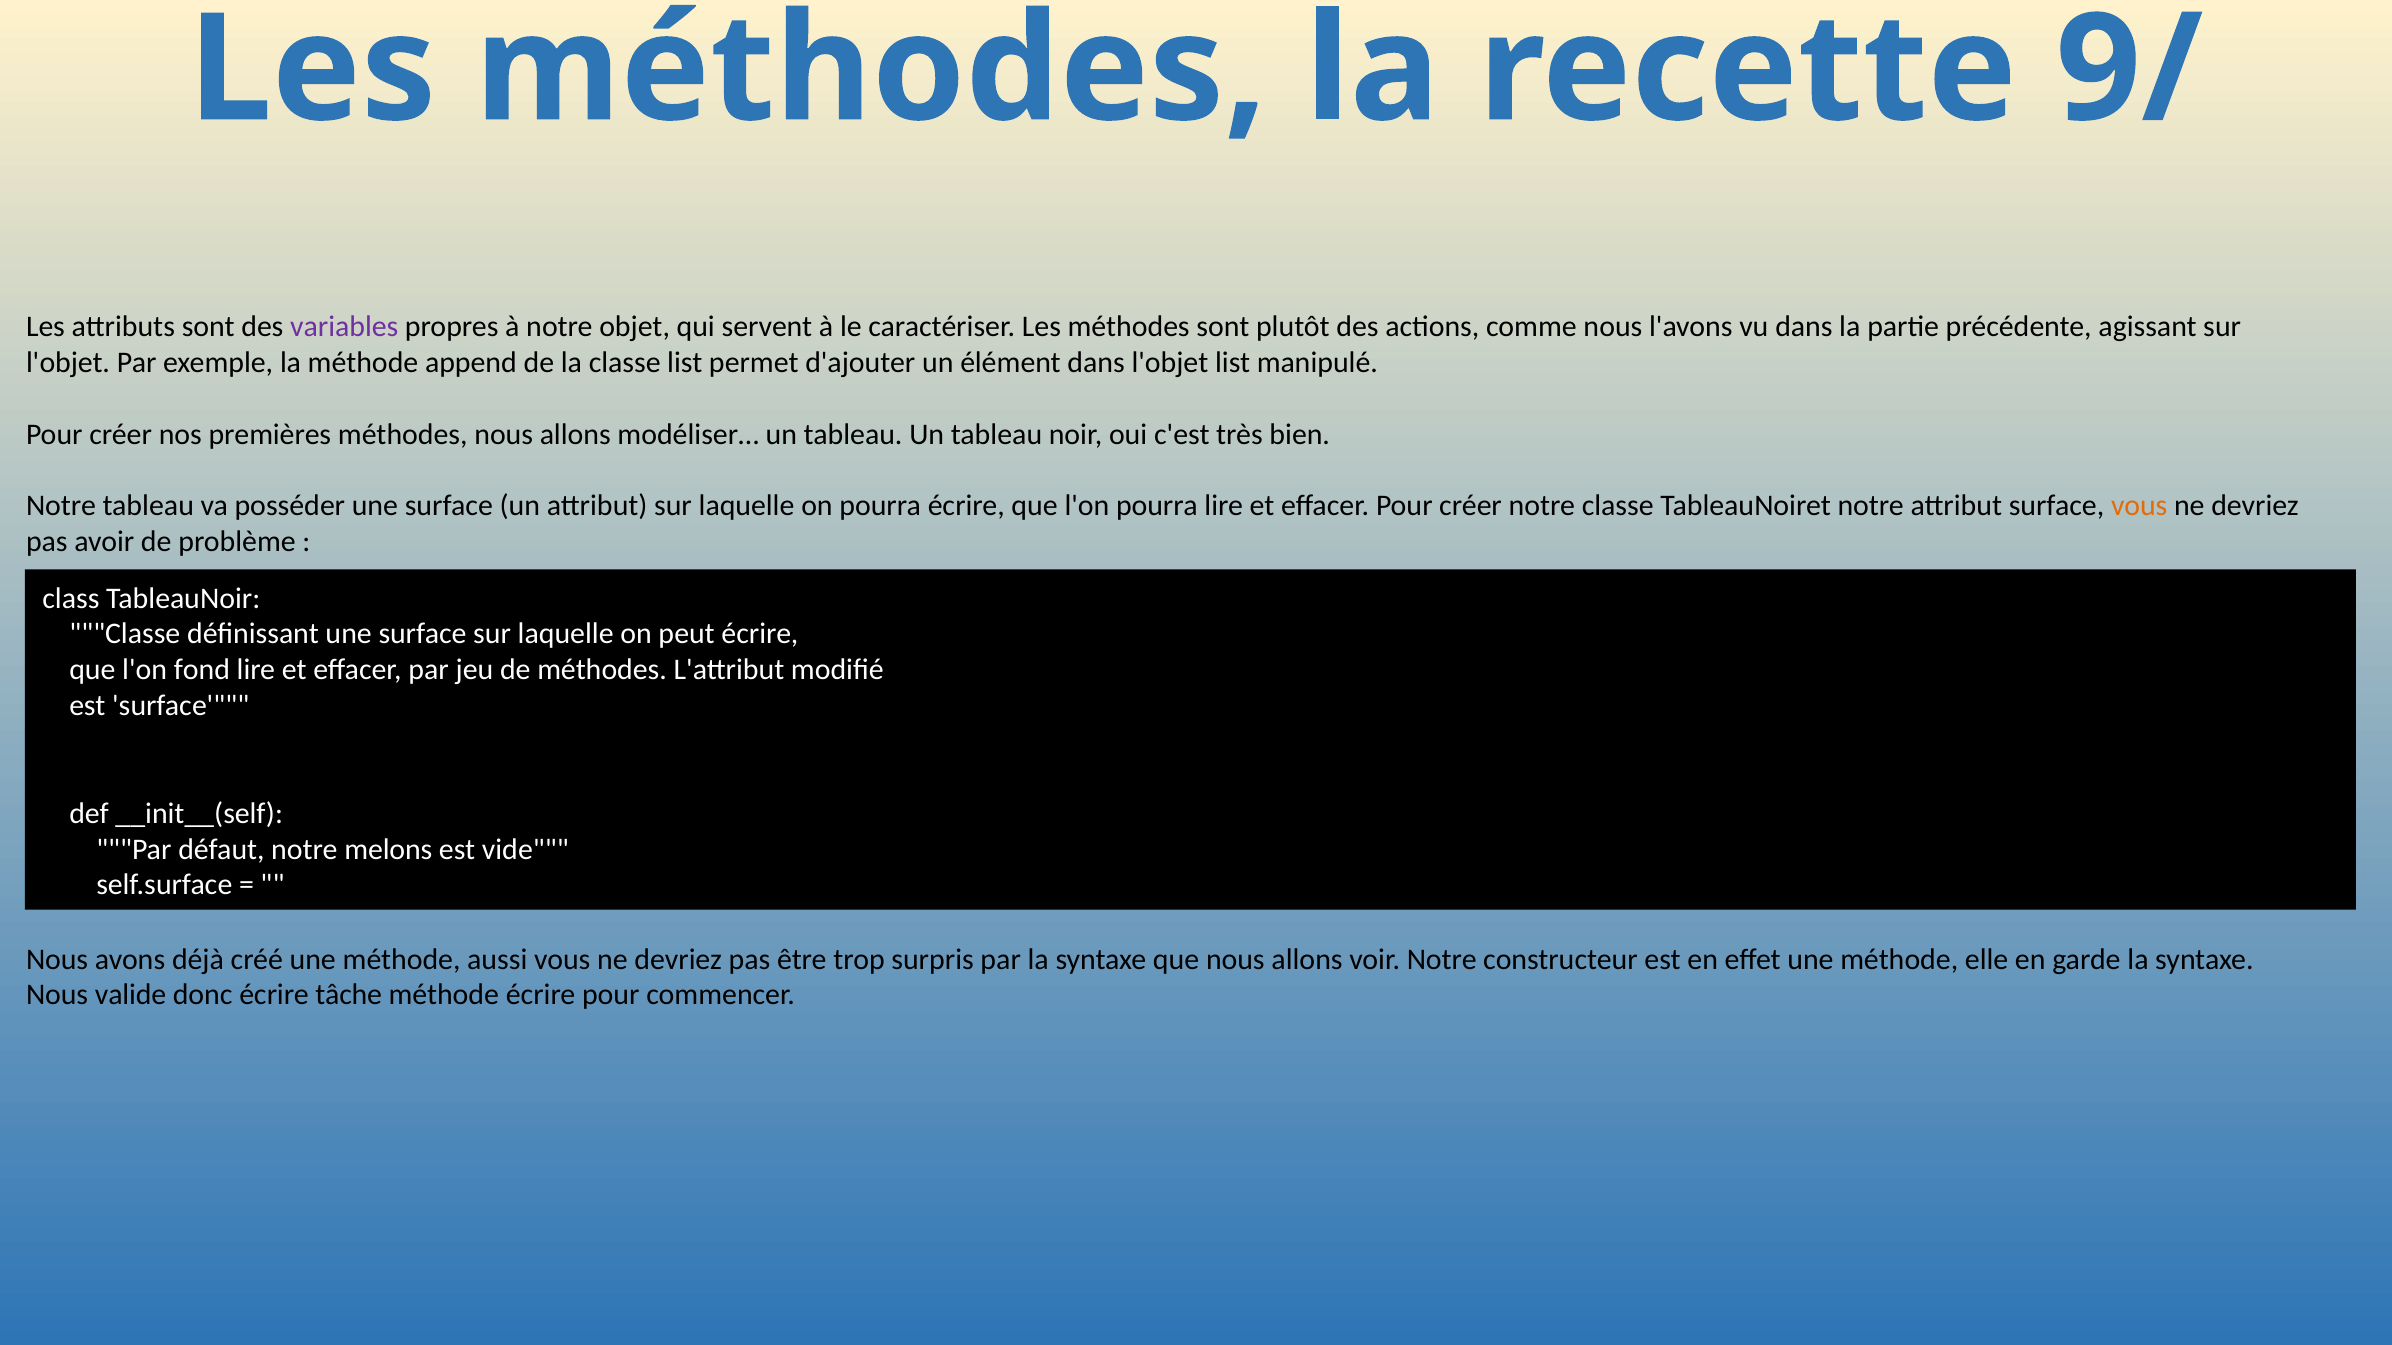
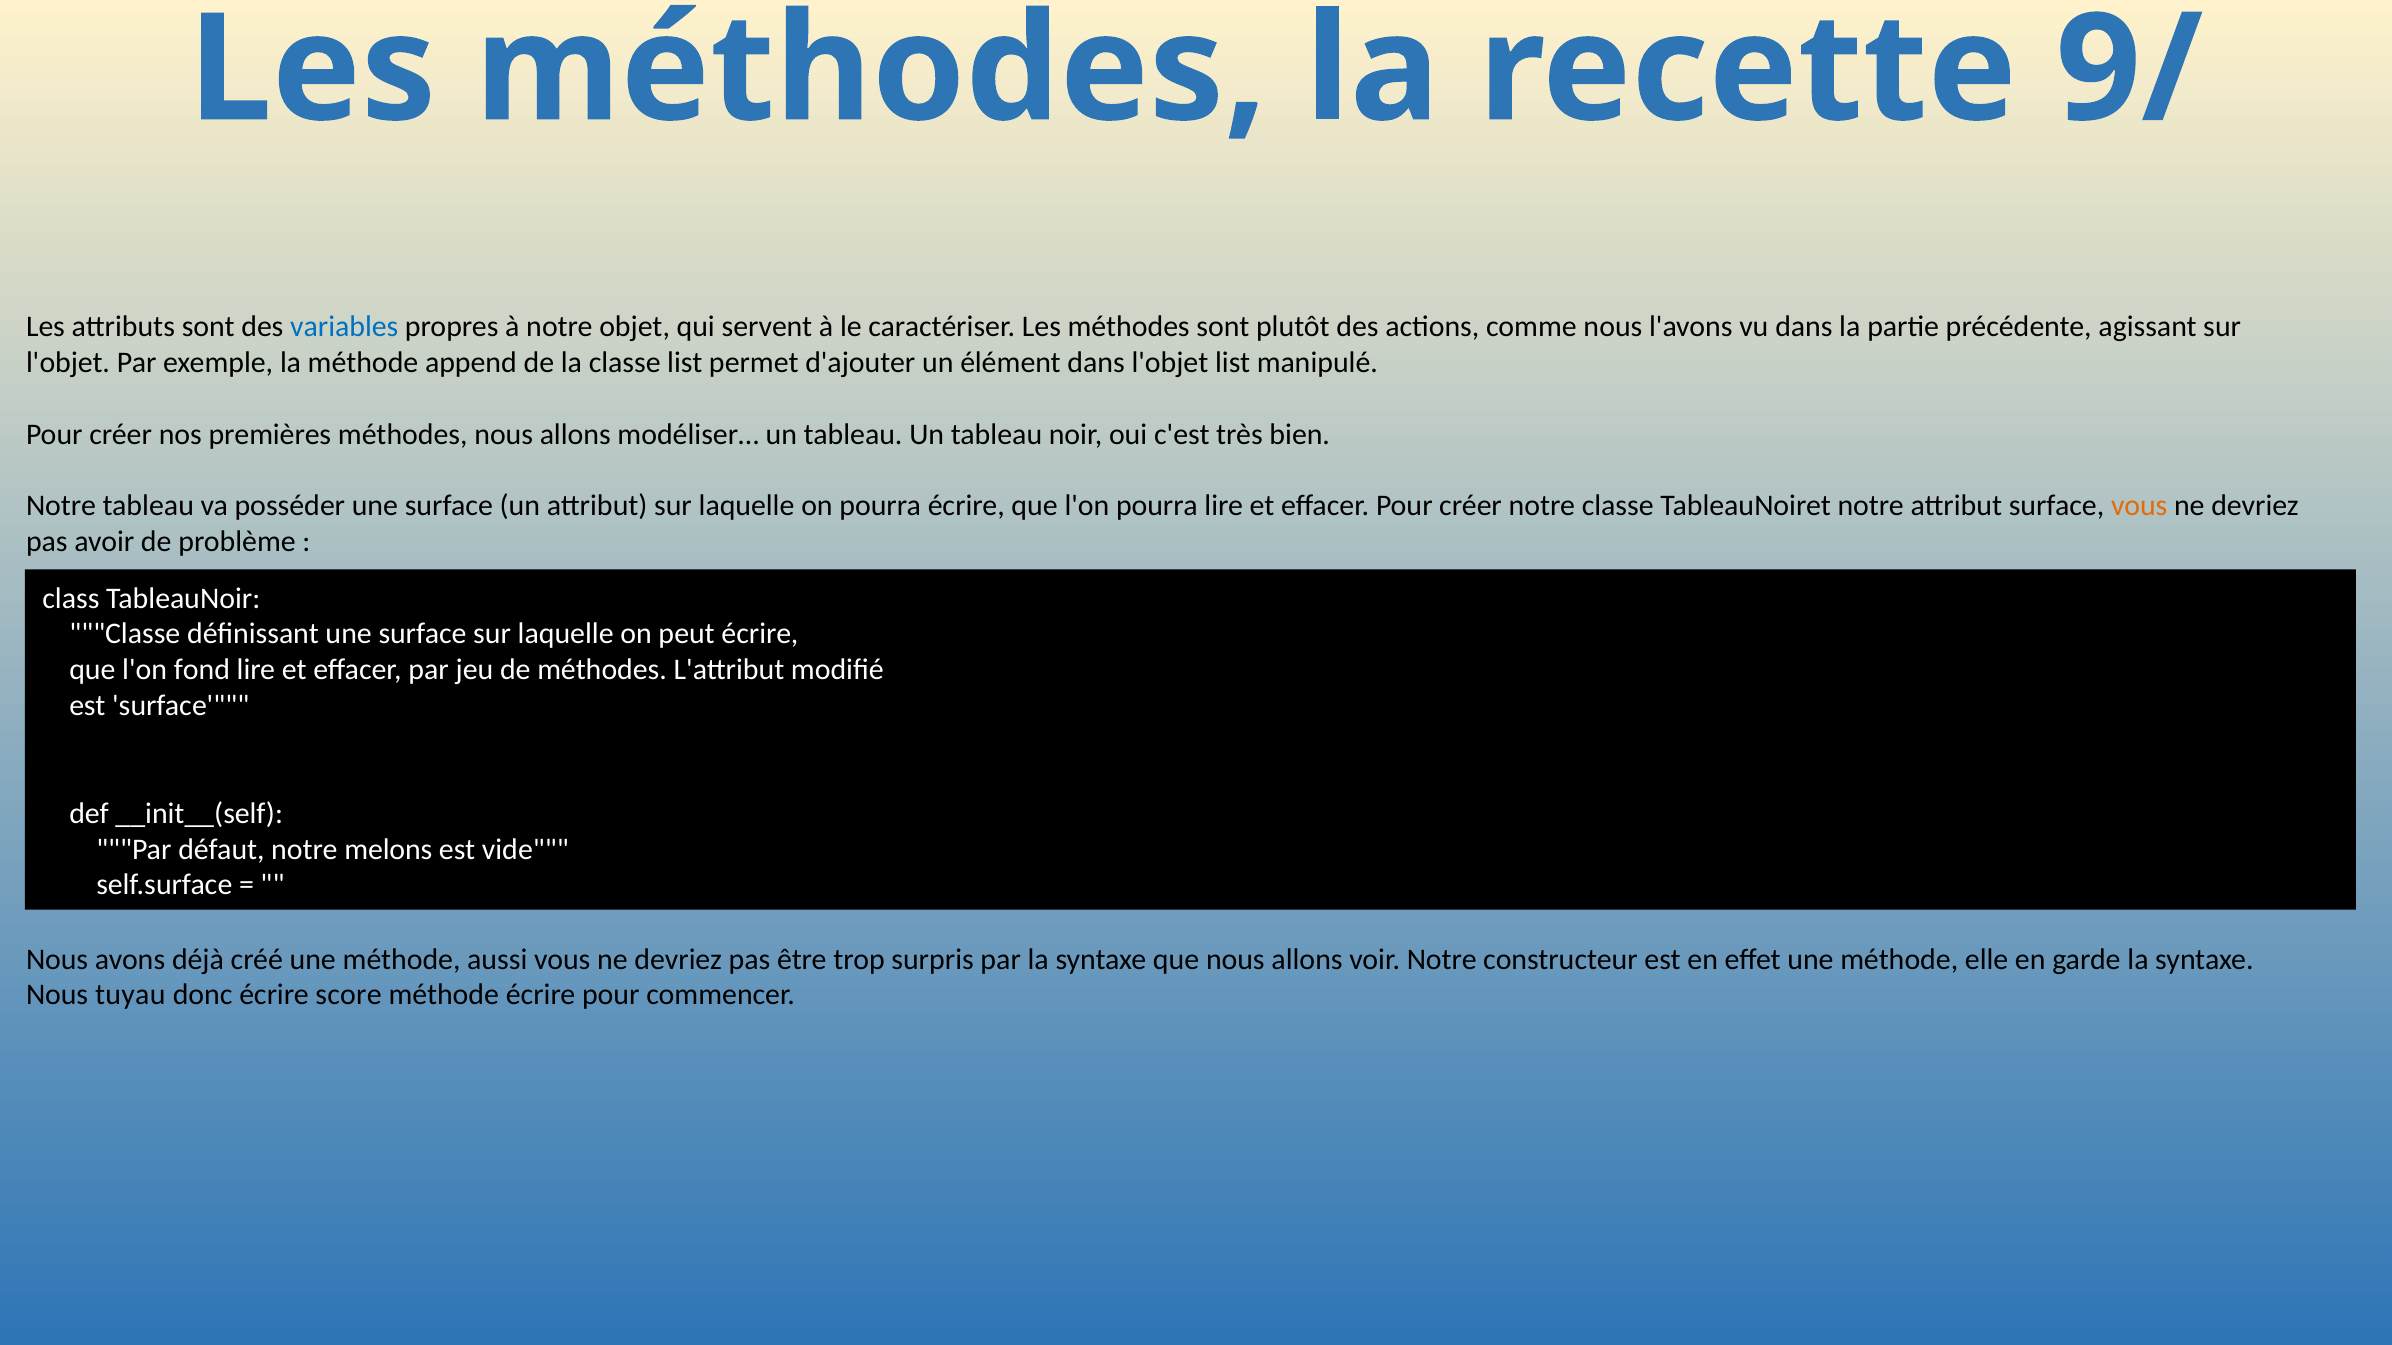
variables colour: purple -> blue
valide: valide -> tuyau
tâche: tâche -> score
